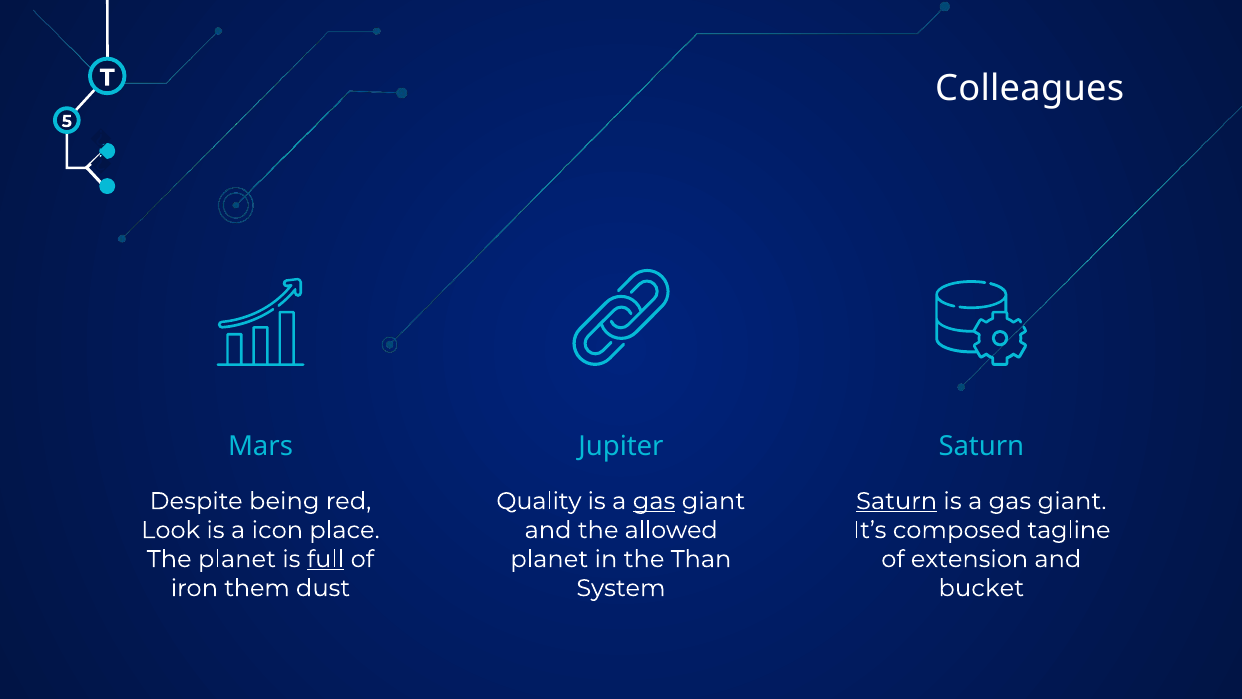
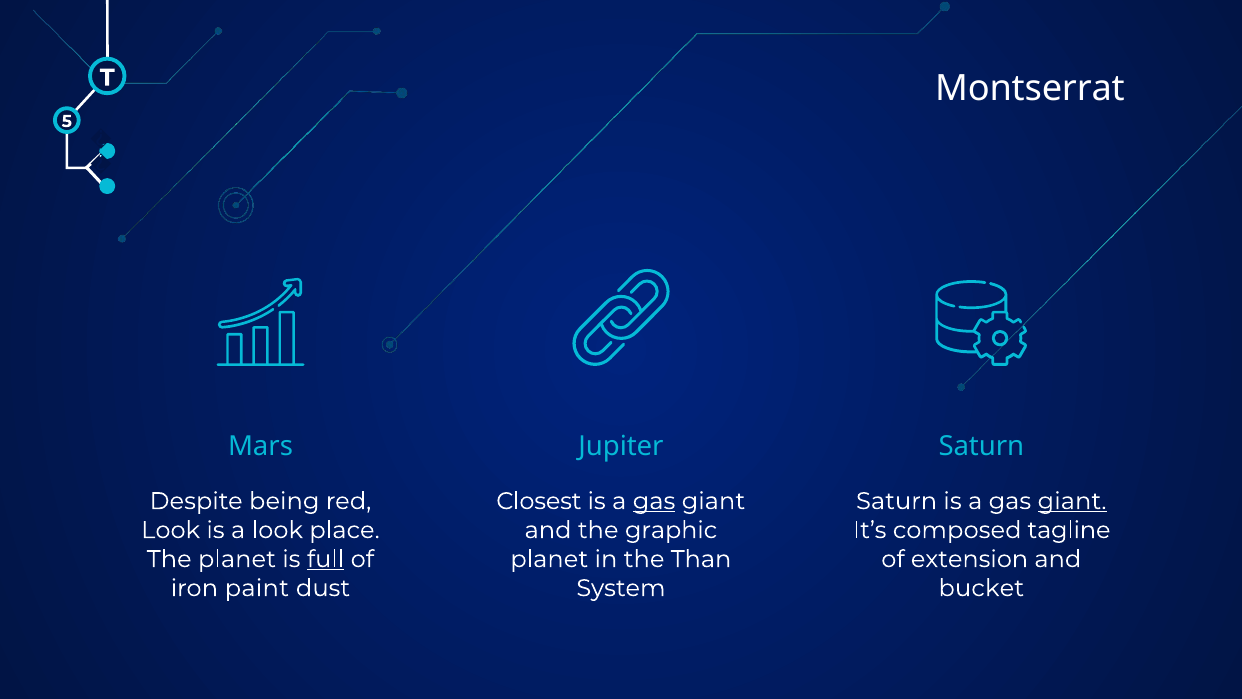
Colleagues: Colleagues -> Montserrat
Quality: Quality -> Closest
Saturn at (897, 501) underline: present -> none
giant at (1072, 501) underline: none -> present
a icon: icon -> look
allowed: allowed -> graphic
them: them -> paint
